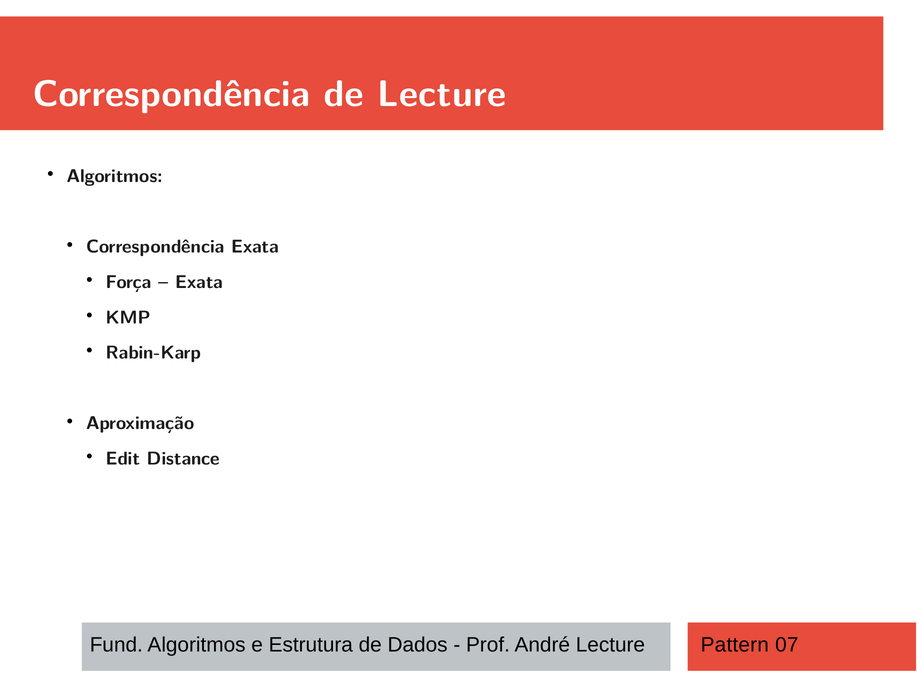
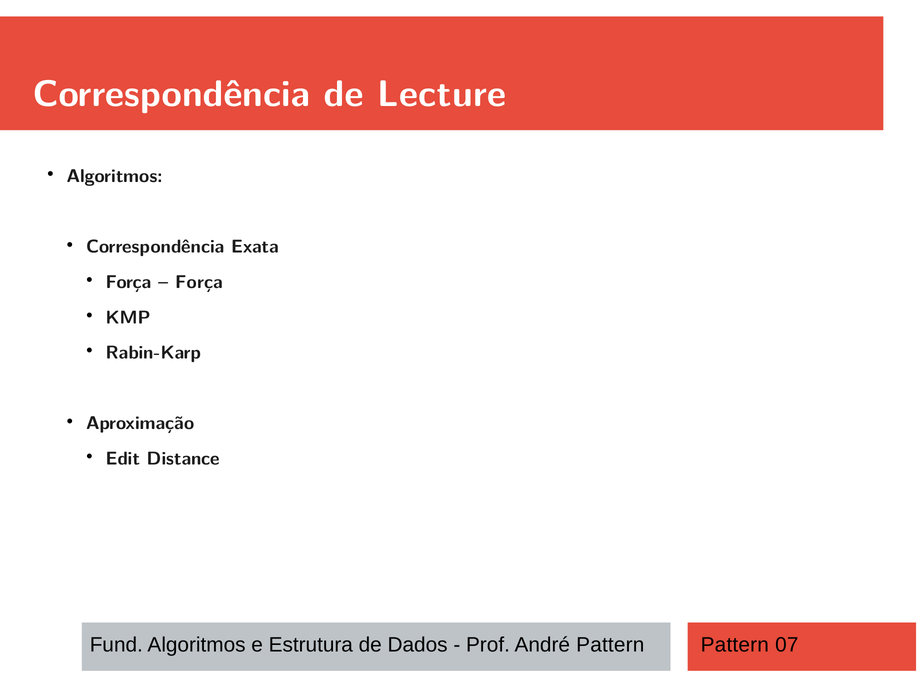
Exata at (199, 282): Exata -> Força
André Lecture: Lecture -> Pattern
